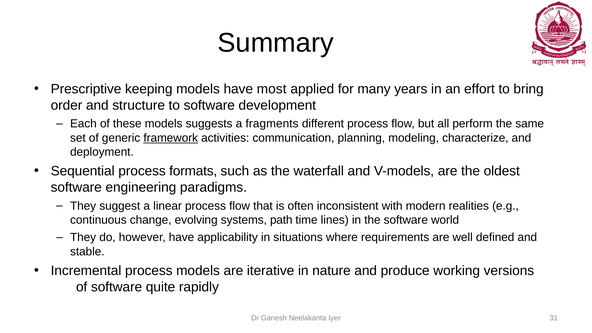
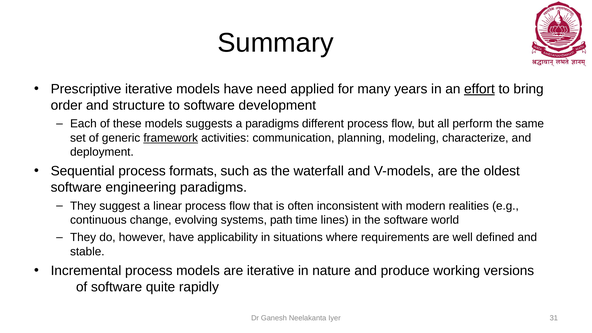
Prescriptive keeping: keeping -> iterative
most: most -> need
effort underline: none -> present
a fragments: fragments -> paradigms
